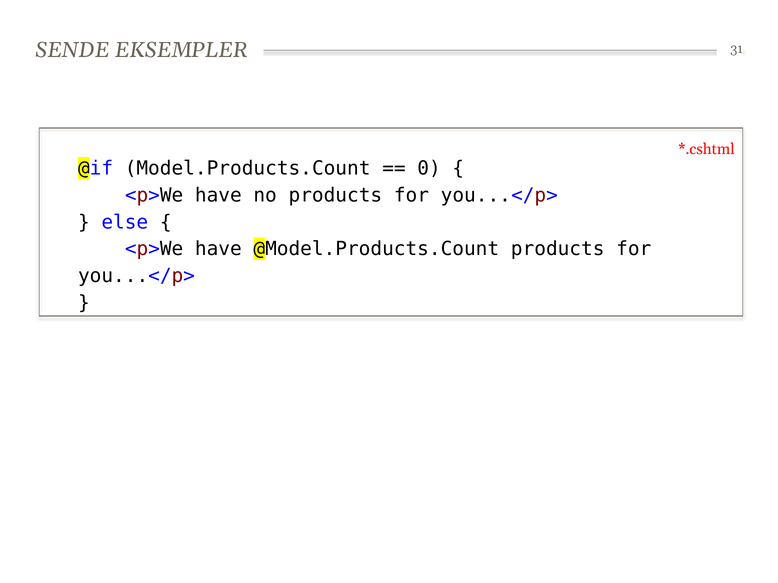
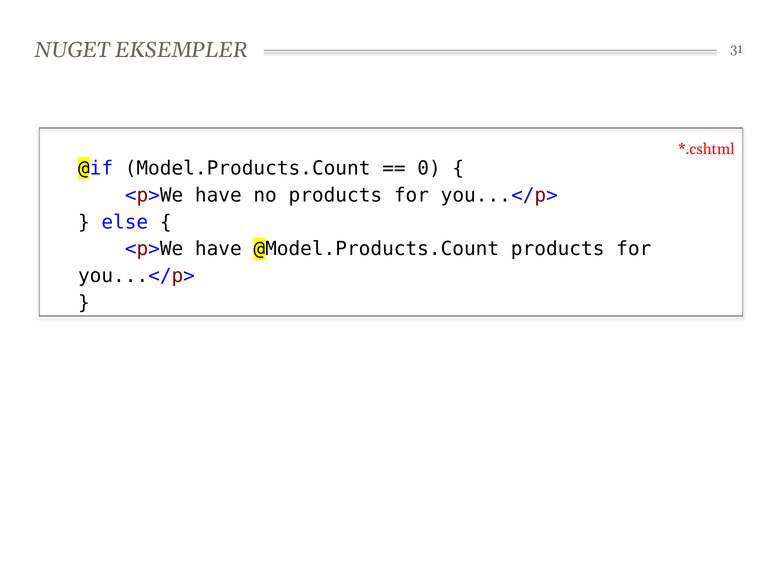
SENDE: SENDE -> NUGET
